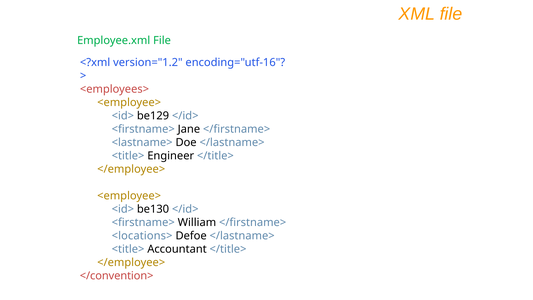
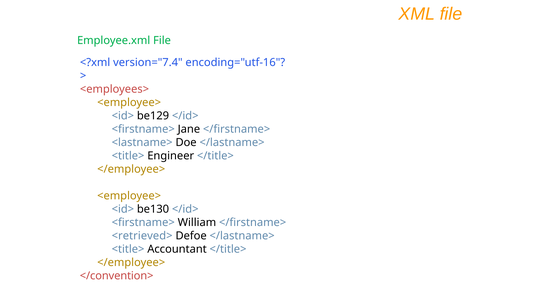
version="1.2: version="1.2 -> version="7.4
<locations>: <locations> -> <retrieved>
